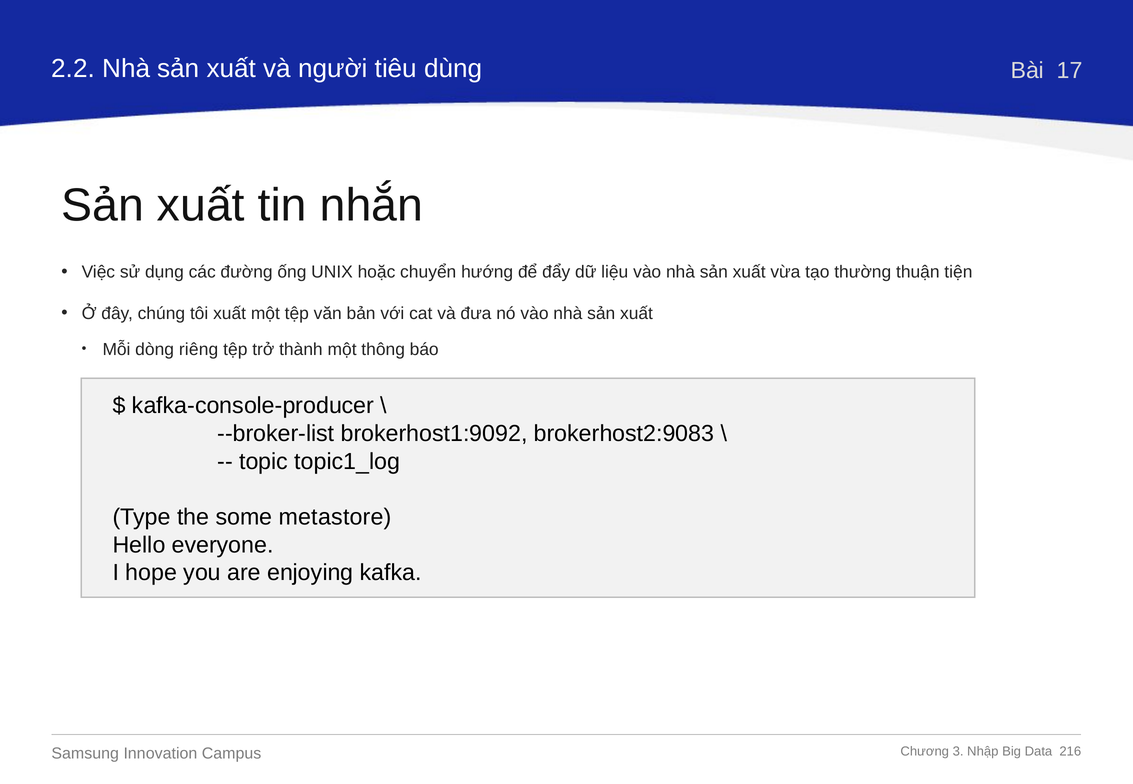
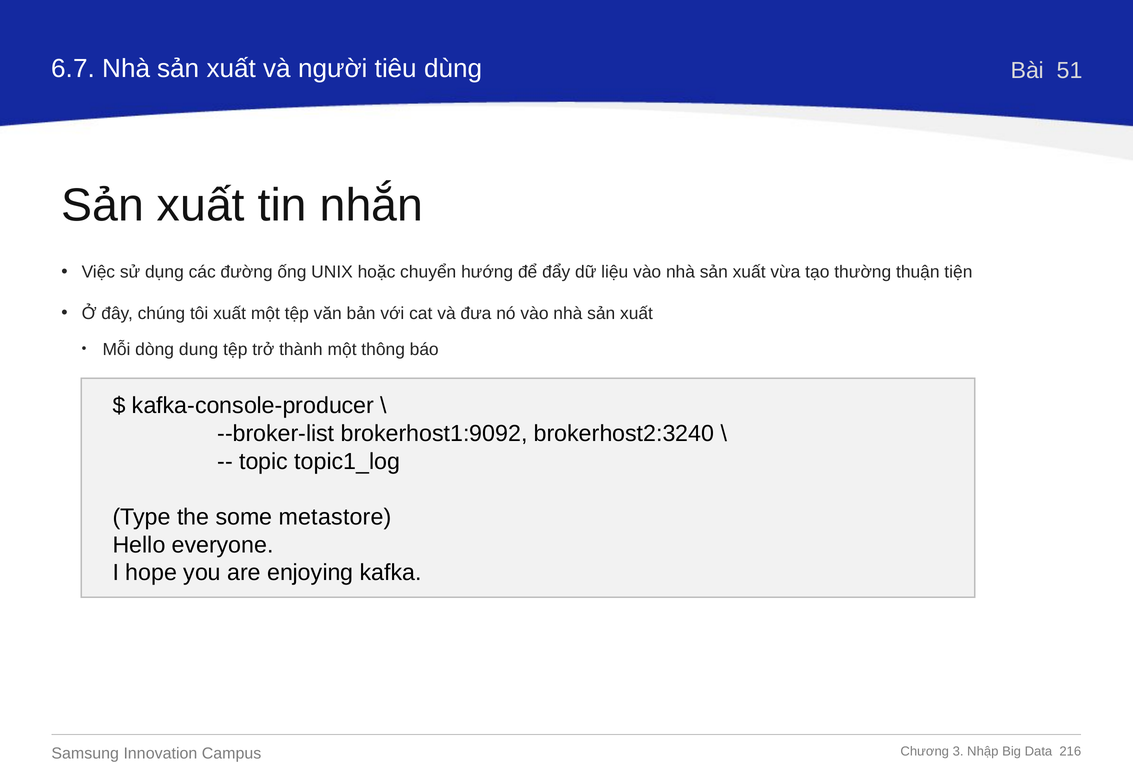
2.2: 2.2 -> 6.7
17: 17 -> 51
riêng: riêng -> dung
brokerhost2:9083: brokerhost2:9083 -> brokerhost2:3240
